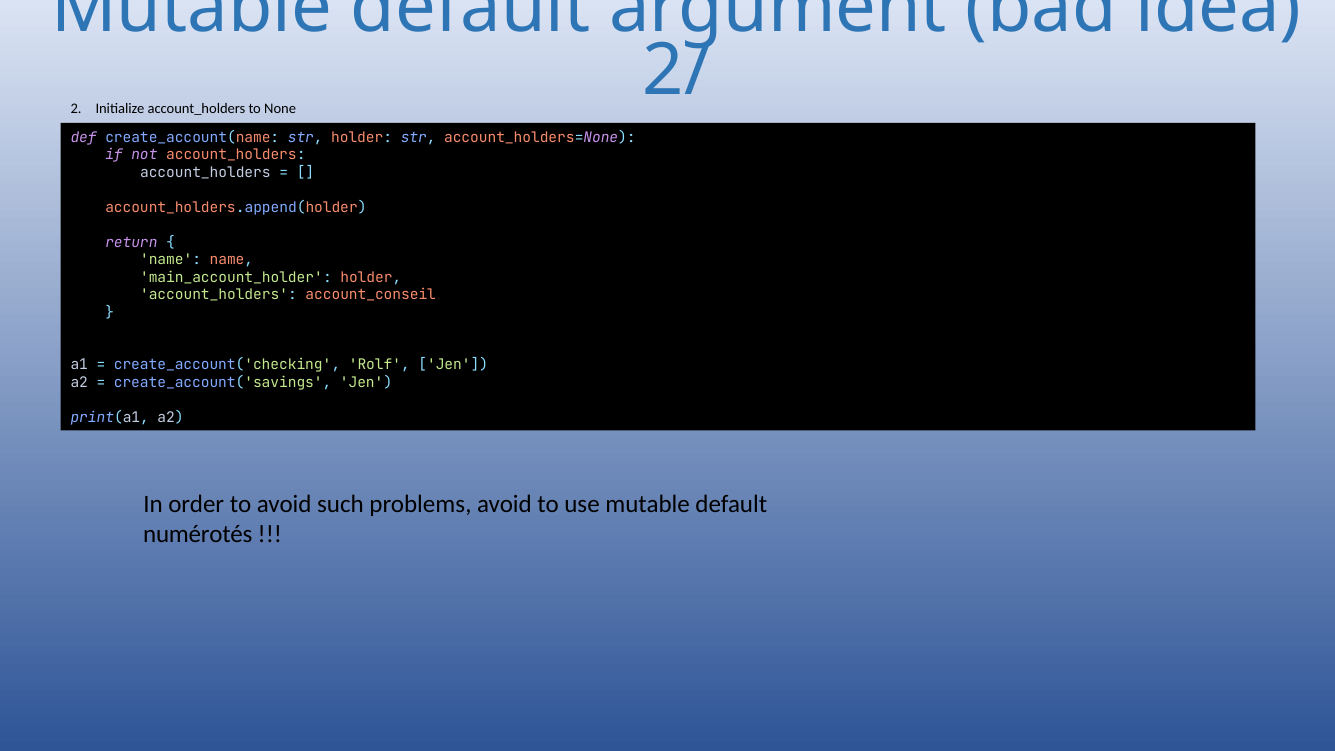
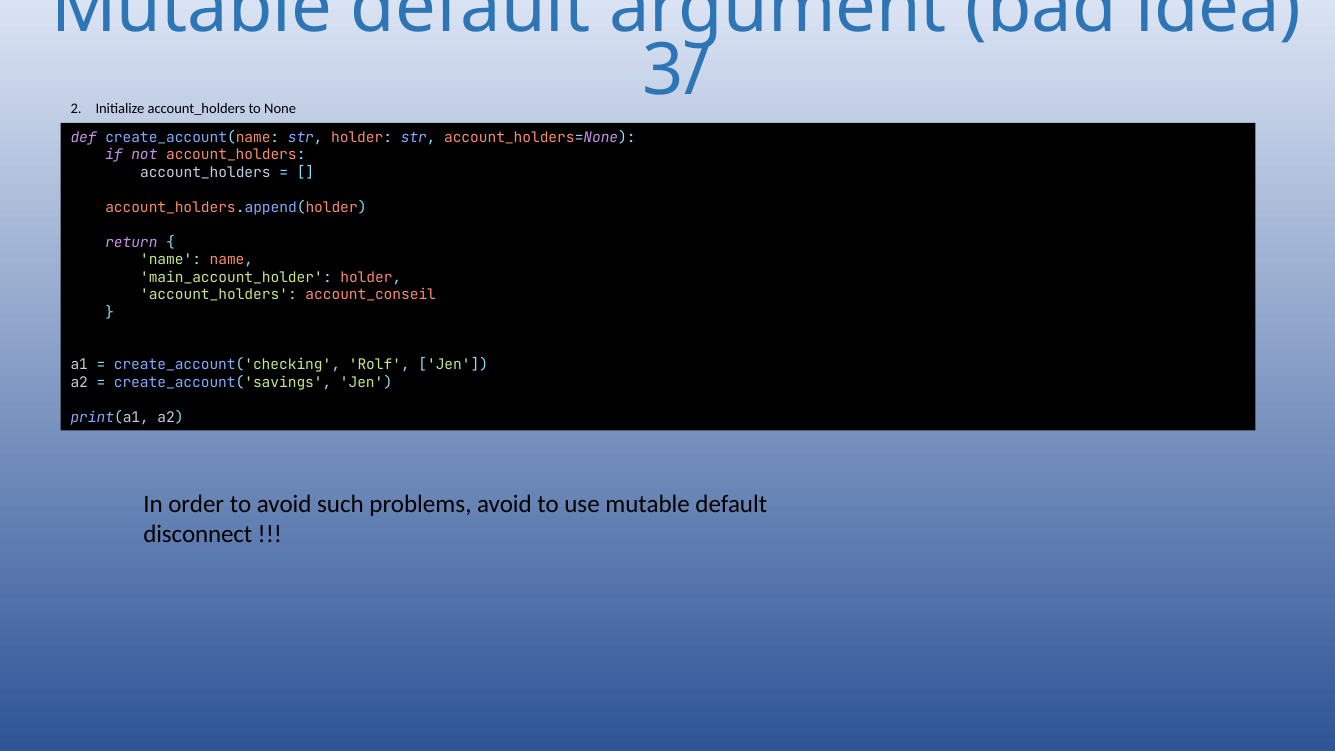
2/: 2/ -> 3/
numérotés: numérotés -> disconnect
